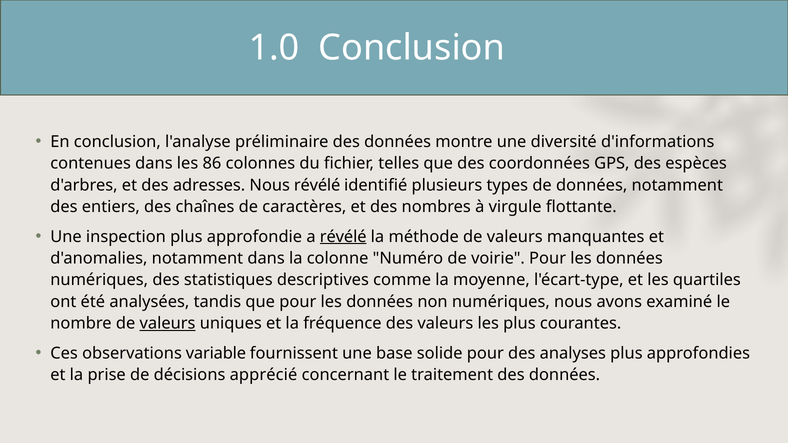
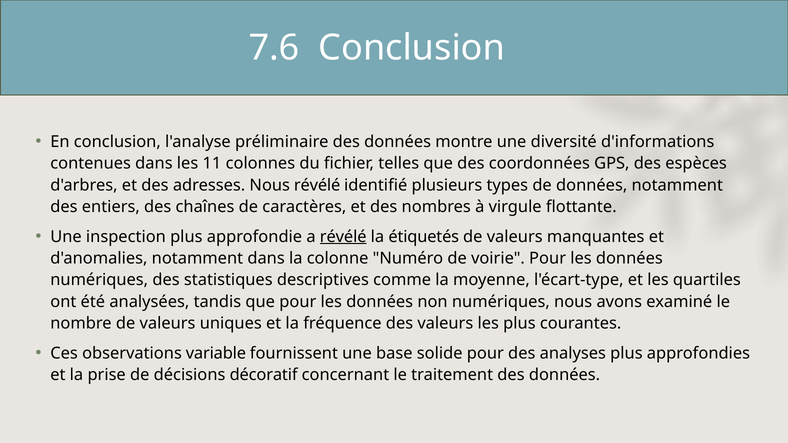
1.0: 1.0 -> 7.6
86: 86 -> 11
méthode: méthode -> étiquetés
valeurs at (168, 323) underline: present -> none
apprécié: apprécié -> décoratif
